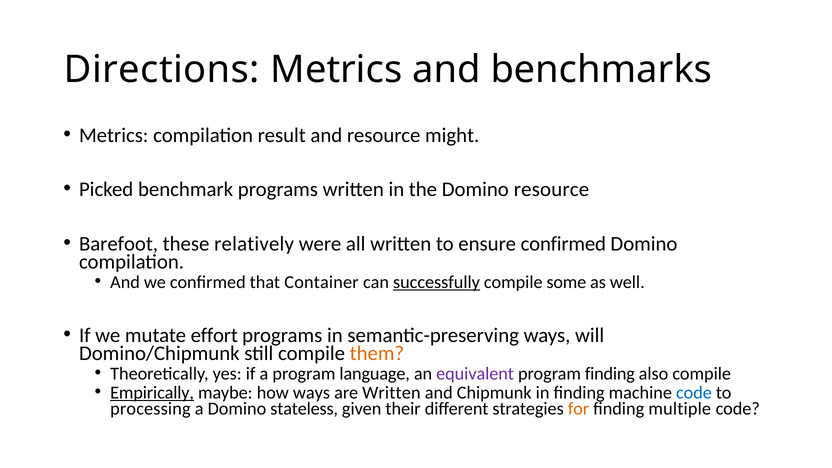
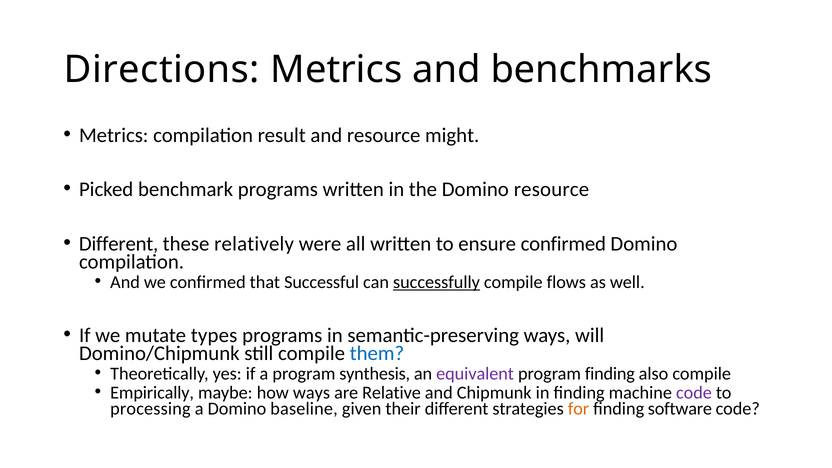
Barefoot at (119, 244): Barefoot -> Different
Container: Container -> Successful
some: some -> flows
effort: effort -> types
them colour: orange -> blue
language: language -> synthesis
Empirically underline: present -> none
are Written: Written -> Relative
code at (694, 393) colour: blue -> purple
stateless: stateless -> baseline
multiple: multiple -> software
